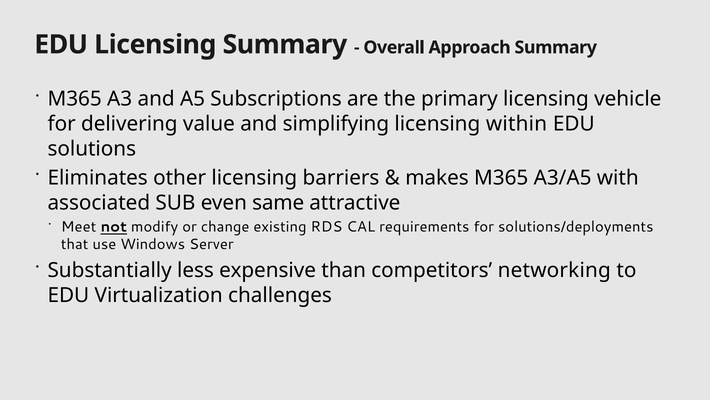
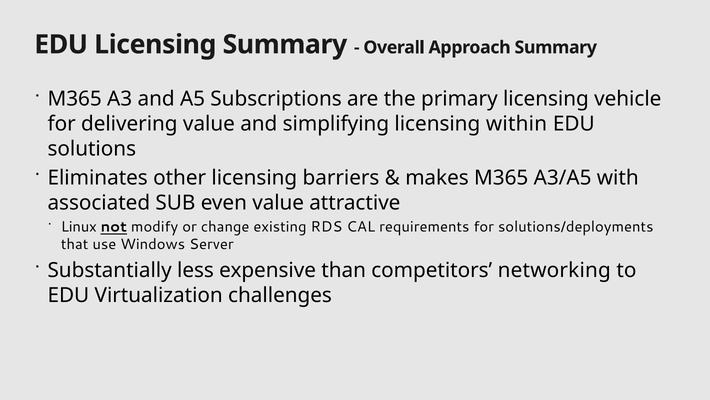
even same: same -> value
Meet: Meet -> Linux
